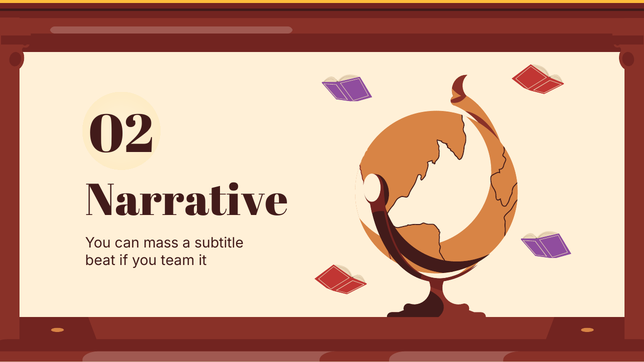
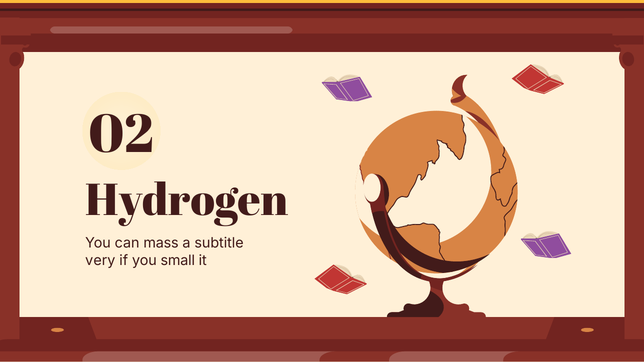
Narrative: Narrative -> Hydrogen
beat: beat -> very
team: team -> small
